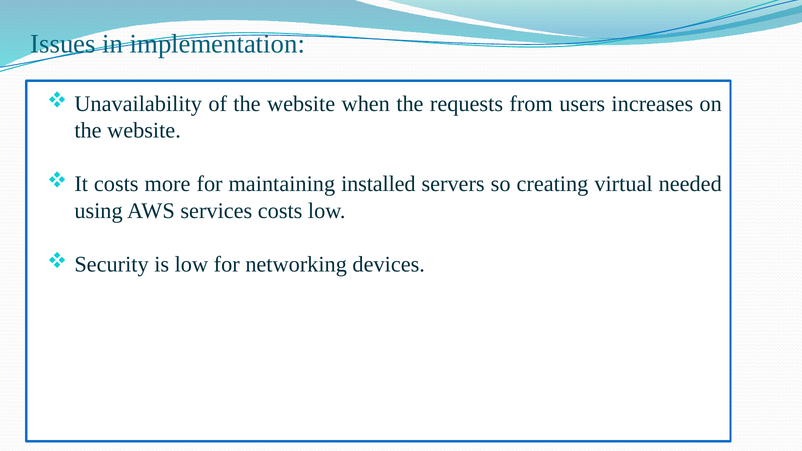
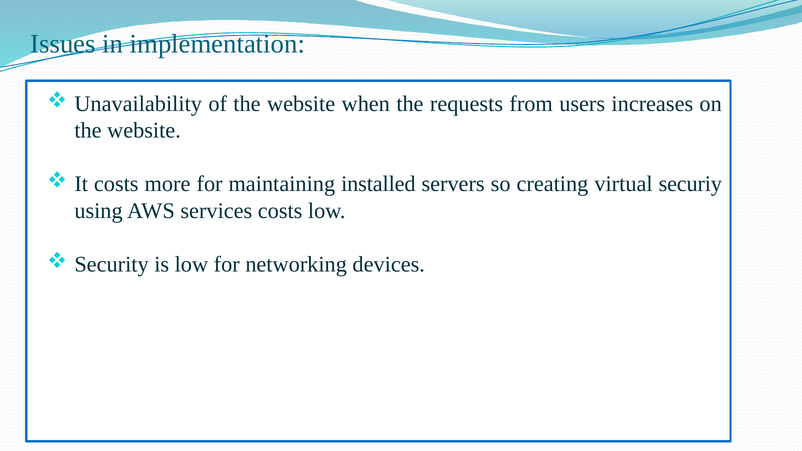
needed: needed -> securiy
